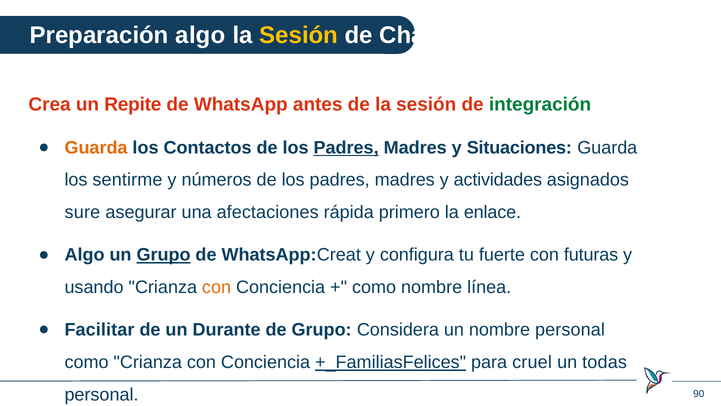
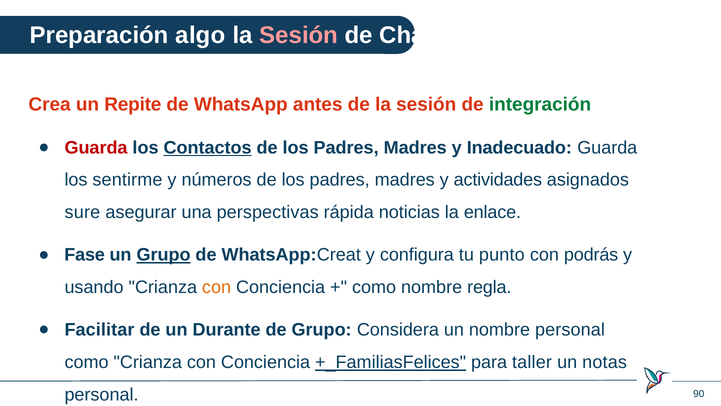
Sesión at (299, 35) colour: yellow -> pink
Guarda at (96, 147) colour: orange -> red
Contactos underline: none -> present
Padres at (346, 147) underline: present -> none
Situaciones: Situaciones -> Inadecuado
afectaciones: afectaciones -> perspectivas
primero: primero -> noticias
Algo at (85, 255): Algo -> Fase
fuerte: fuerte -> punto
futuras: futuras -> podrás
línea: línea -> regla
cruel: cruel -> taller
todas: todas -> notas
